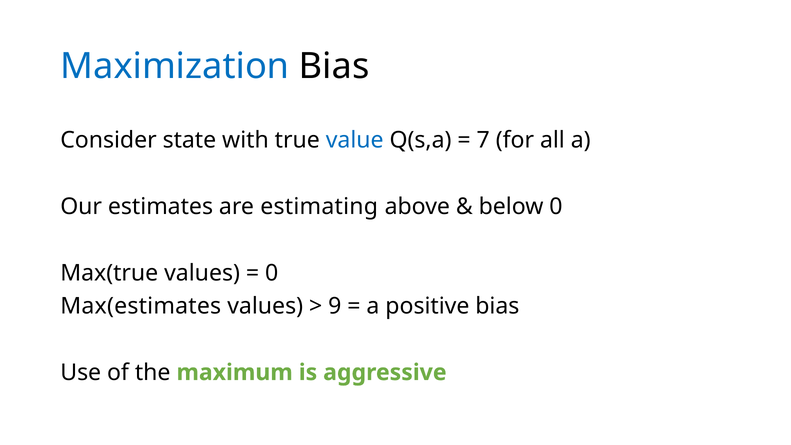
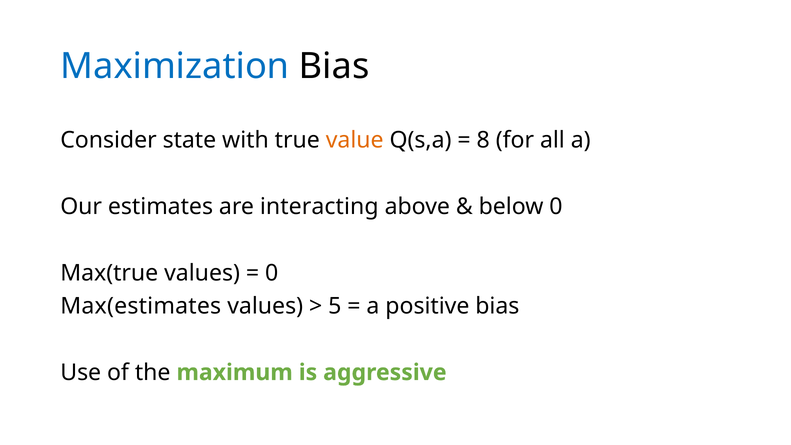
value colour: blue -> orange
7: 7 -> 8
estimating: estimating -> interacting
9: 9 -> 5
